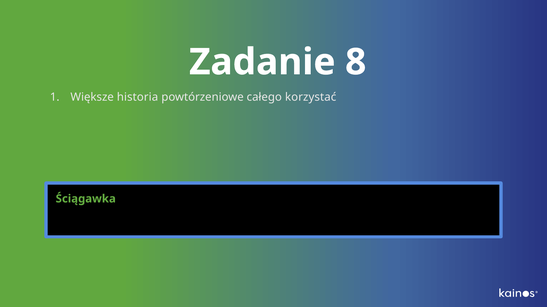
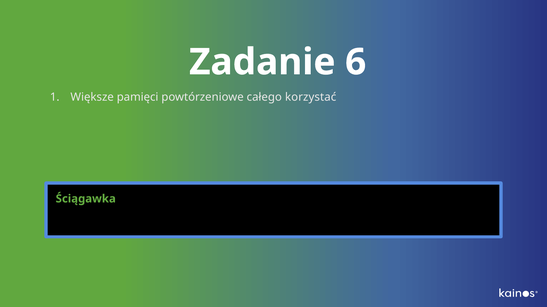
8: 8 -> 6
historia: historia -> pamięci
